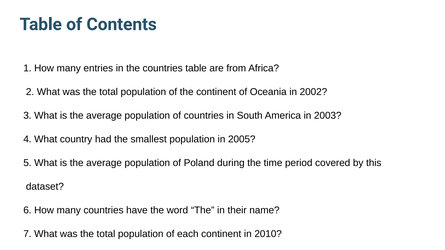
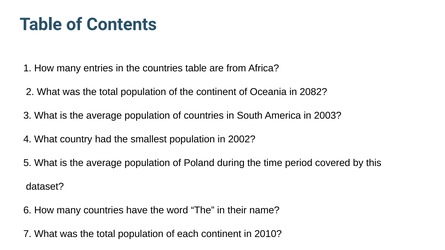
2002: 2002 -> 2082
2005: 2005 -> 2002
